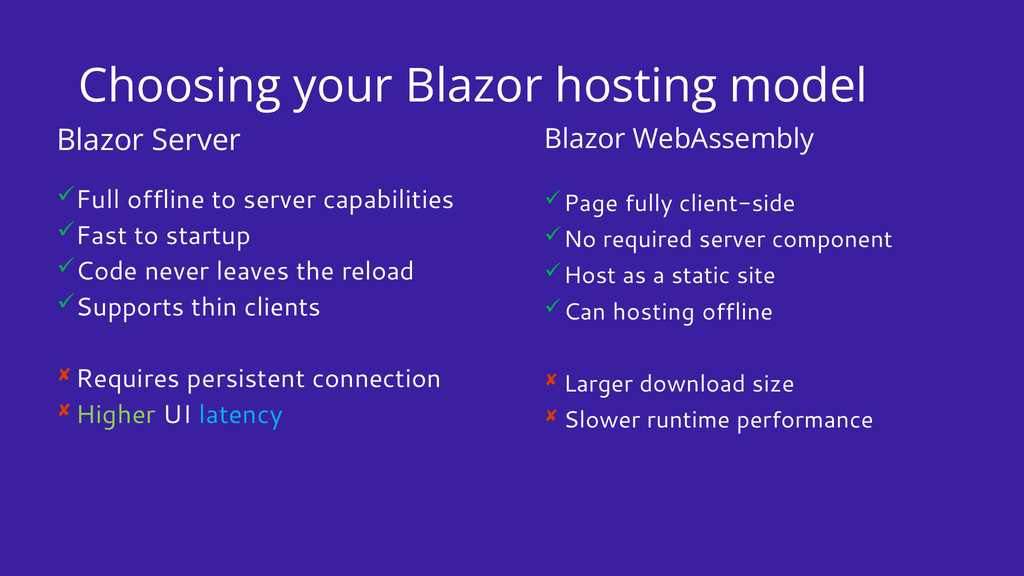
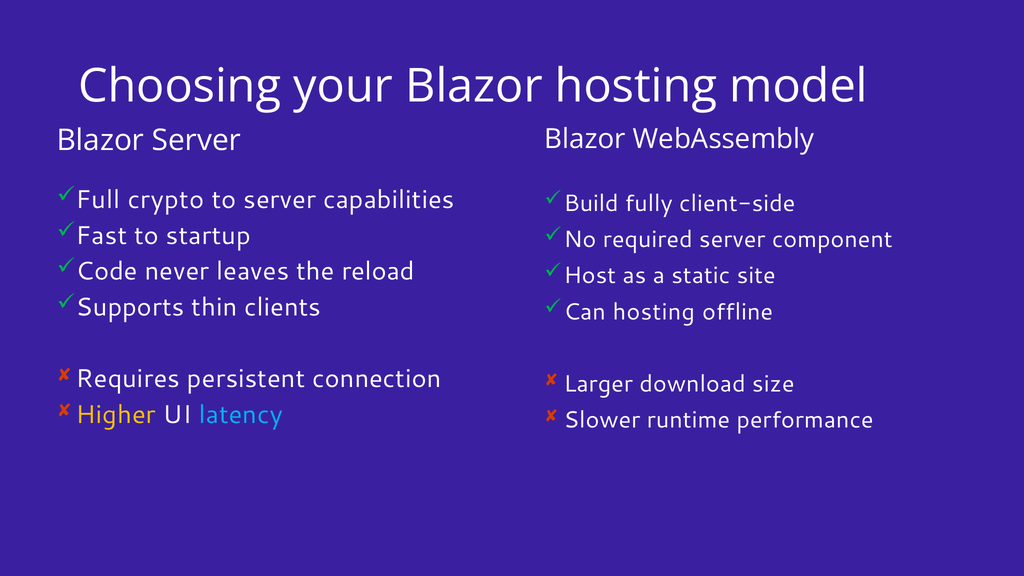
Full offline: offline -> crypto
Page: Page -> Build
Higher colour: light green -> yellow
